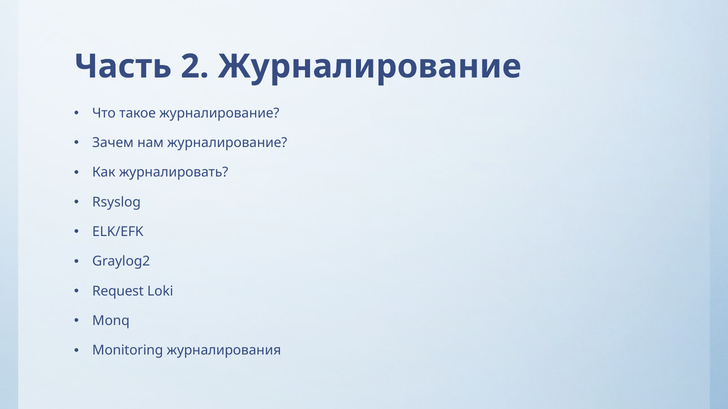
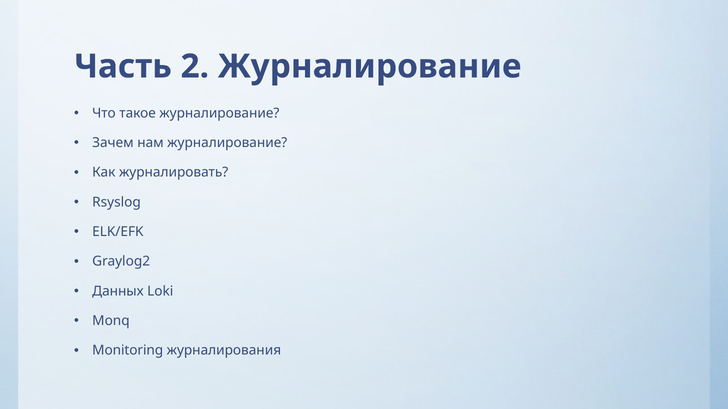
Request: Request -> Данных
